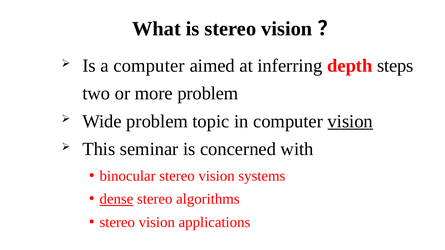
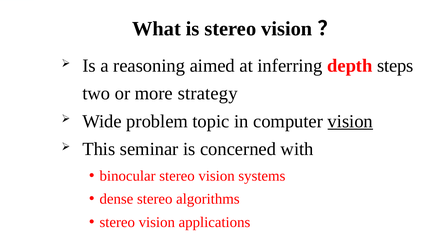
a computer: computer -> reasoning
more problem: problem -> strategy
dense underline: present -> none
